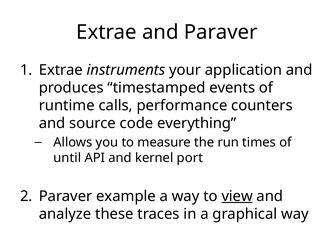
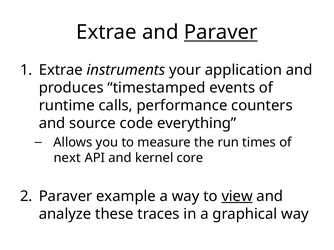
Paraver at (221, 32) underline: none -> present
until: until -> next
port: port -> core
